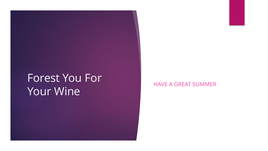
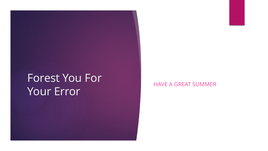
Wine: Wine -> Error
